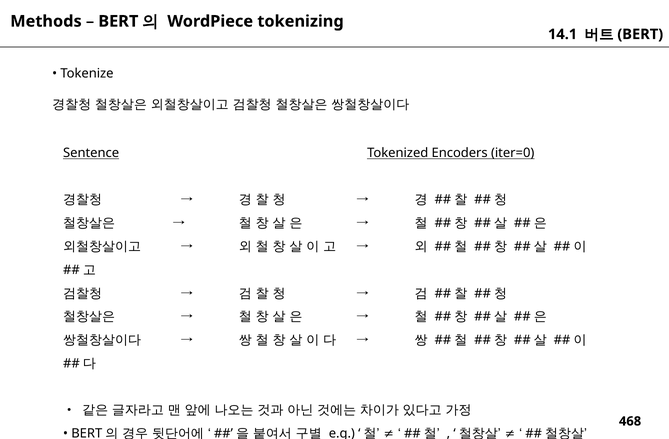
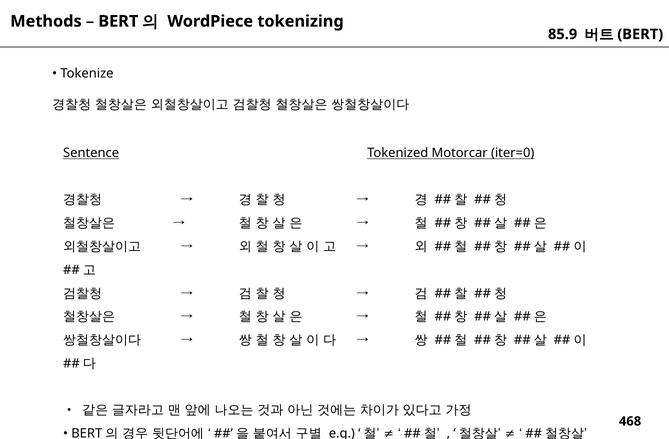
14.1: 14.1 -> 85.9
Encoders: Encoders -> Motorcar
